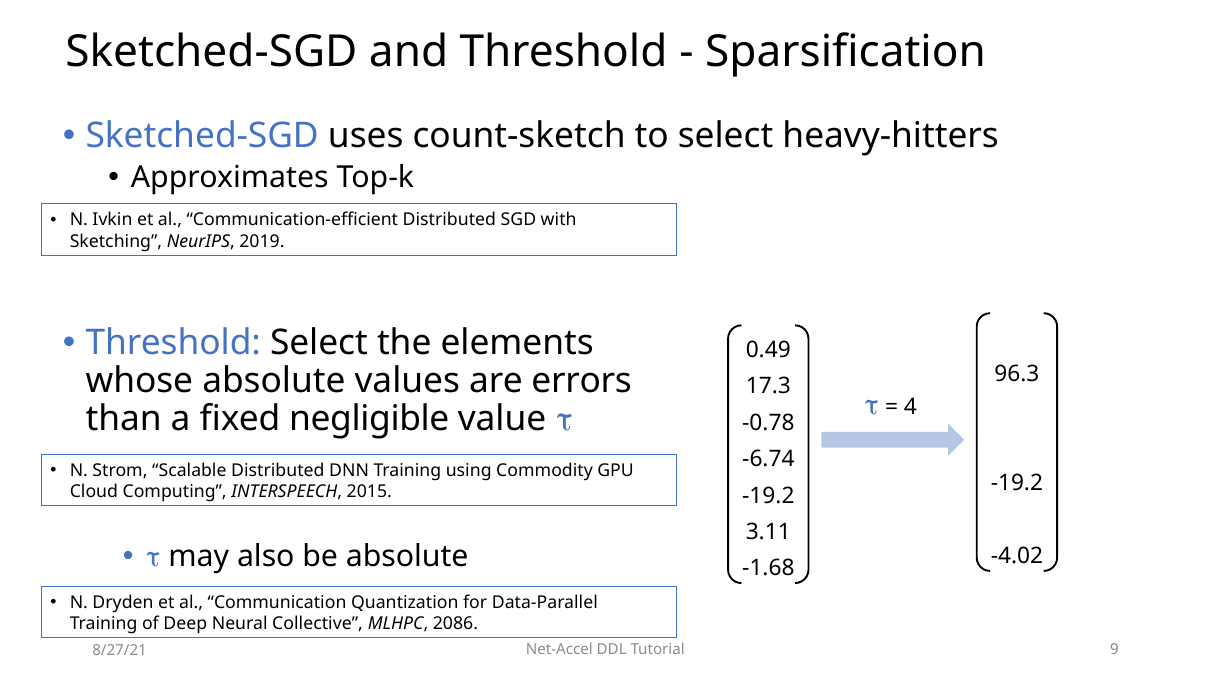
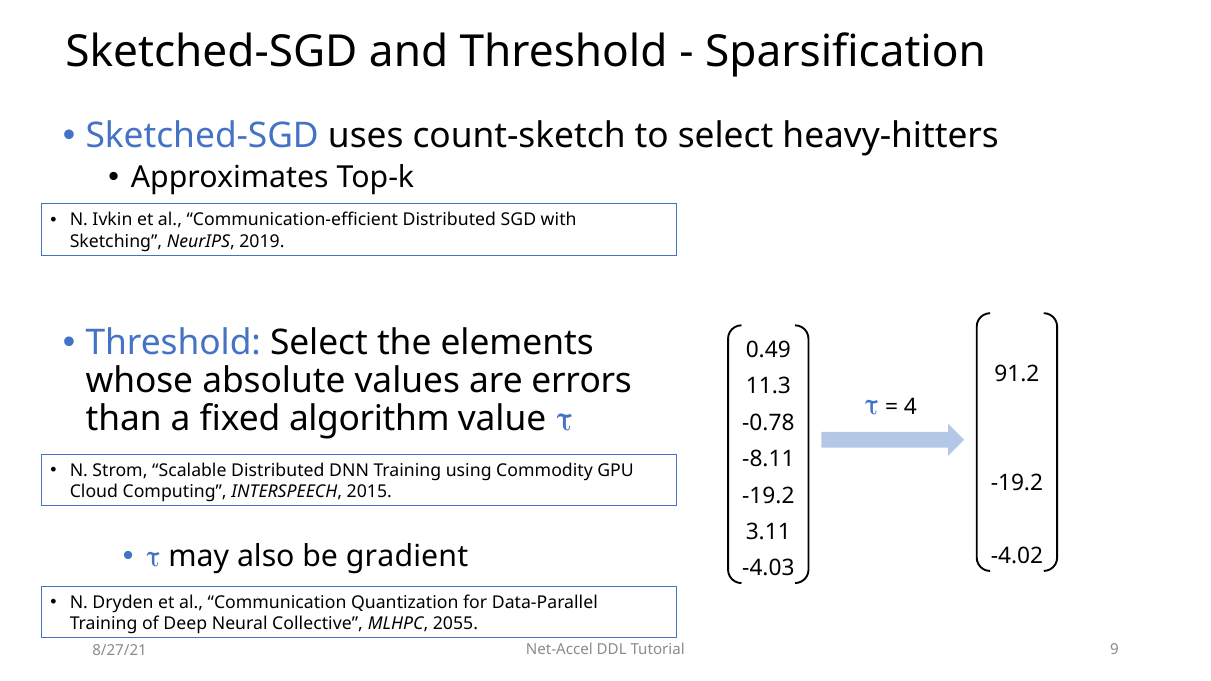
96.3: 96.3 -> 91.2
17.3: 17.3 -> 11.3
negligible: negligible -> algorithm
-6.74: -6.74 -> -8.11
be absolute: absolute -> gradient
-1.68: -1.68 -> -4.03
2086: 2086 -> 2055
